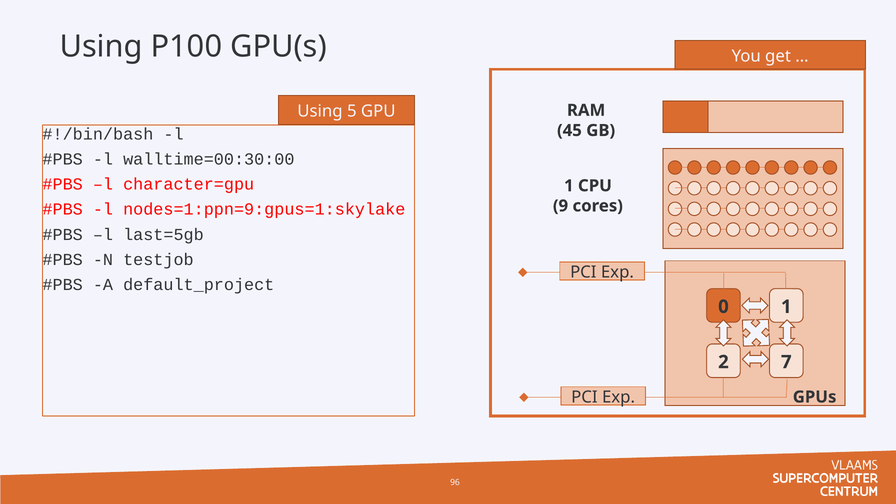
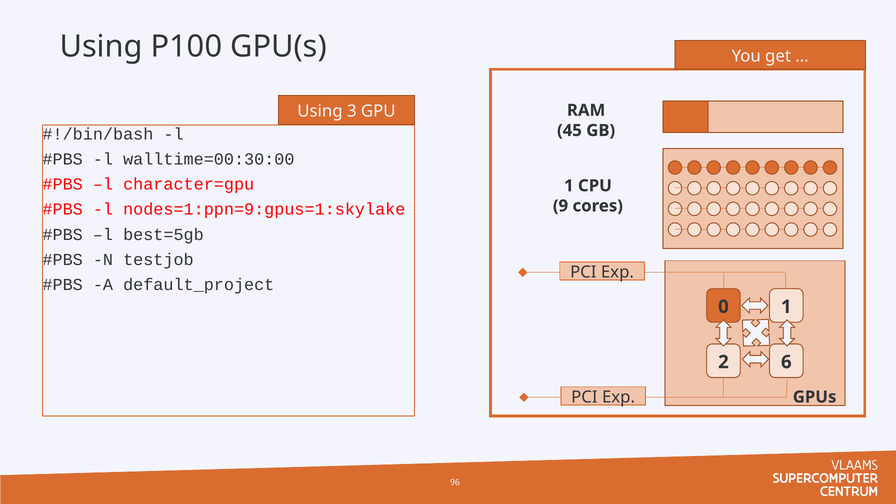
5: 5 -> 3
last=5gb: last=5gb -> best=5gb
7: 7 -> 6
